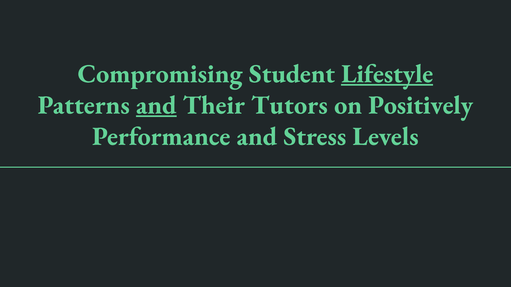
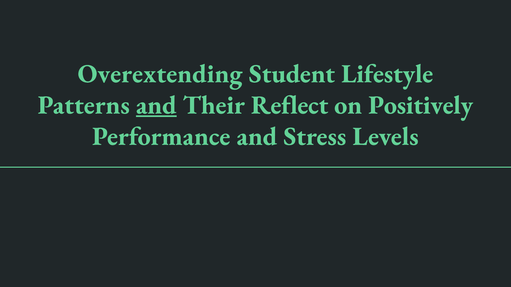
Compromising: Compromising -> Overextending
Lifestyle underline: present -> none
Tutors: Tutors -> Reflect
